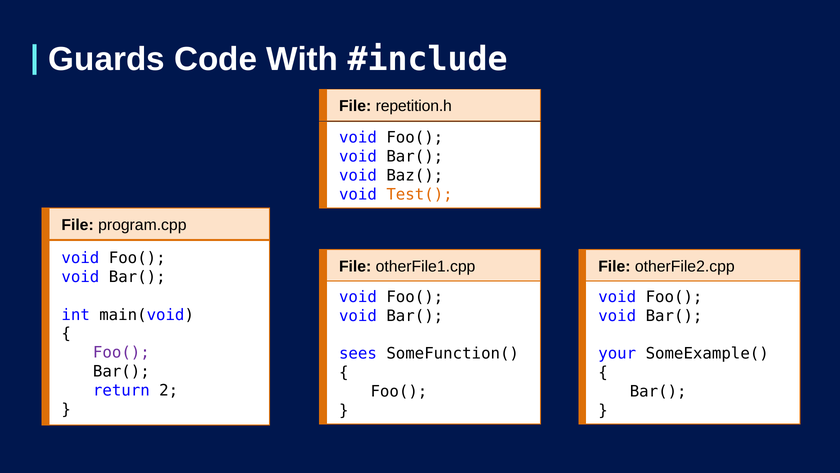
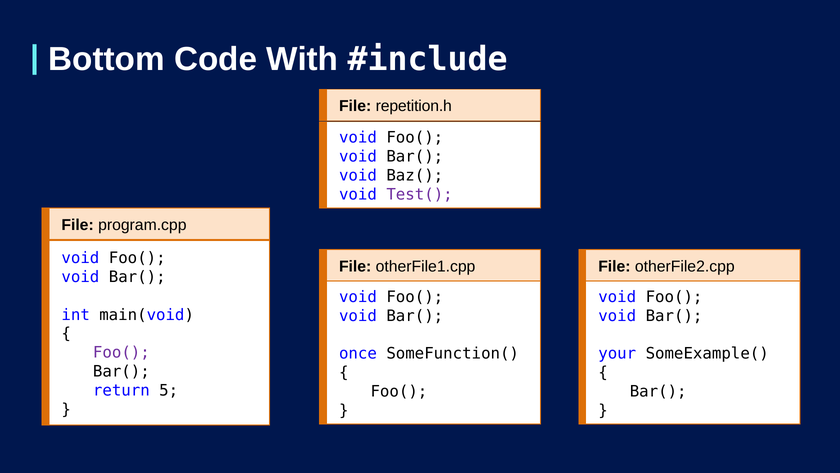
Guards: Guards -> Bottom
Test( colour: orange -> purple
sees: sees -> once
2: 2 -> 5
